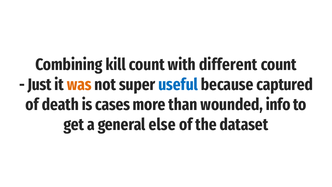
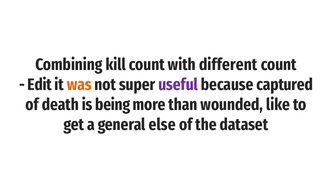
Just: Just -> Edit
useful colour: blue -> purple
cases: cases -> being
info: info -> like
